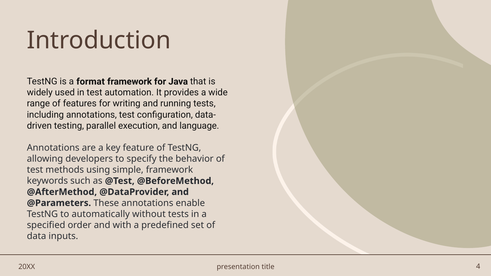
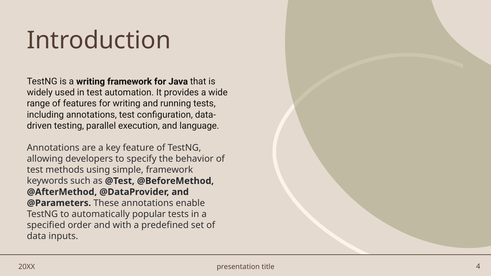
a format: format -> writing
without: without -> popular
